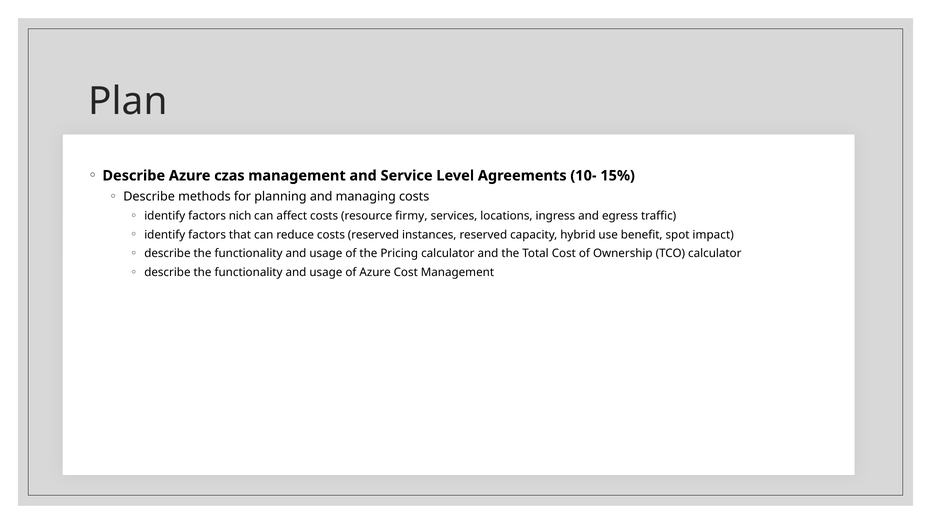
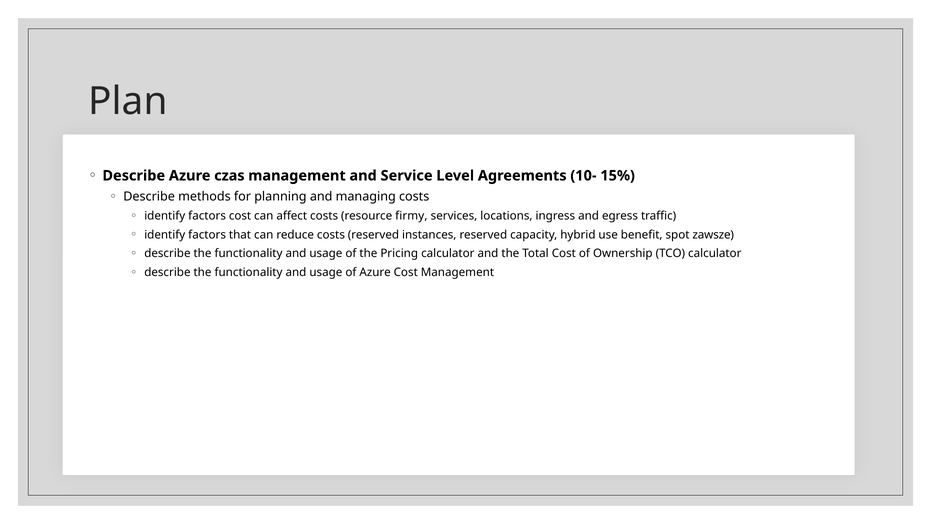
factors nich: nich -> cost
impact: impact -> zawsze
